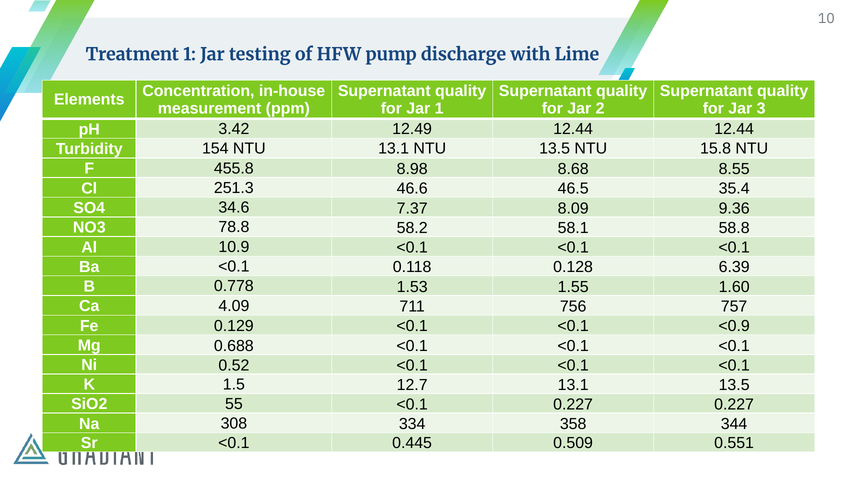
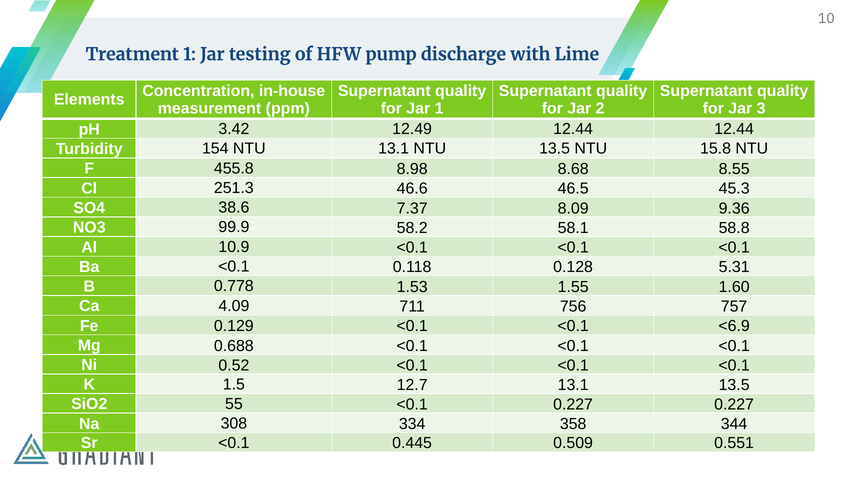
35.4: 35.4 -> 45.3
34.6: 34.6 -> 38.6
78.8: 78.8 -> 99.9
6.39: 6.39 -> 5.31
<0.9: <0.9 -> <6.9
